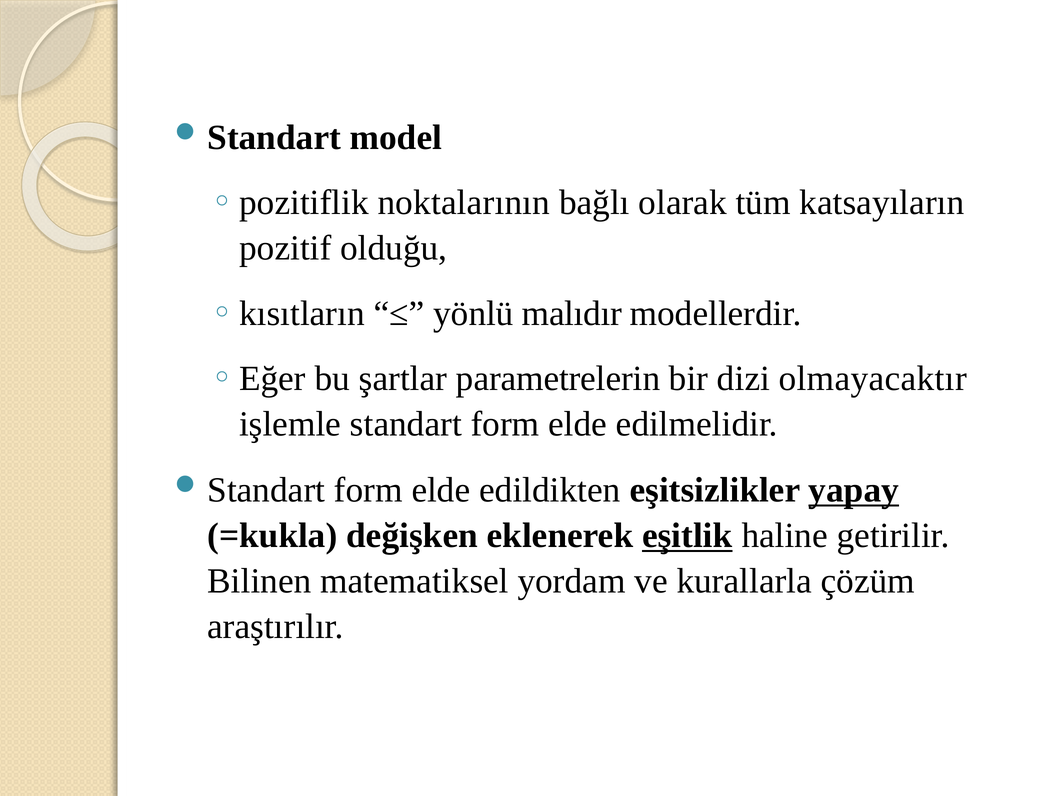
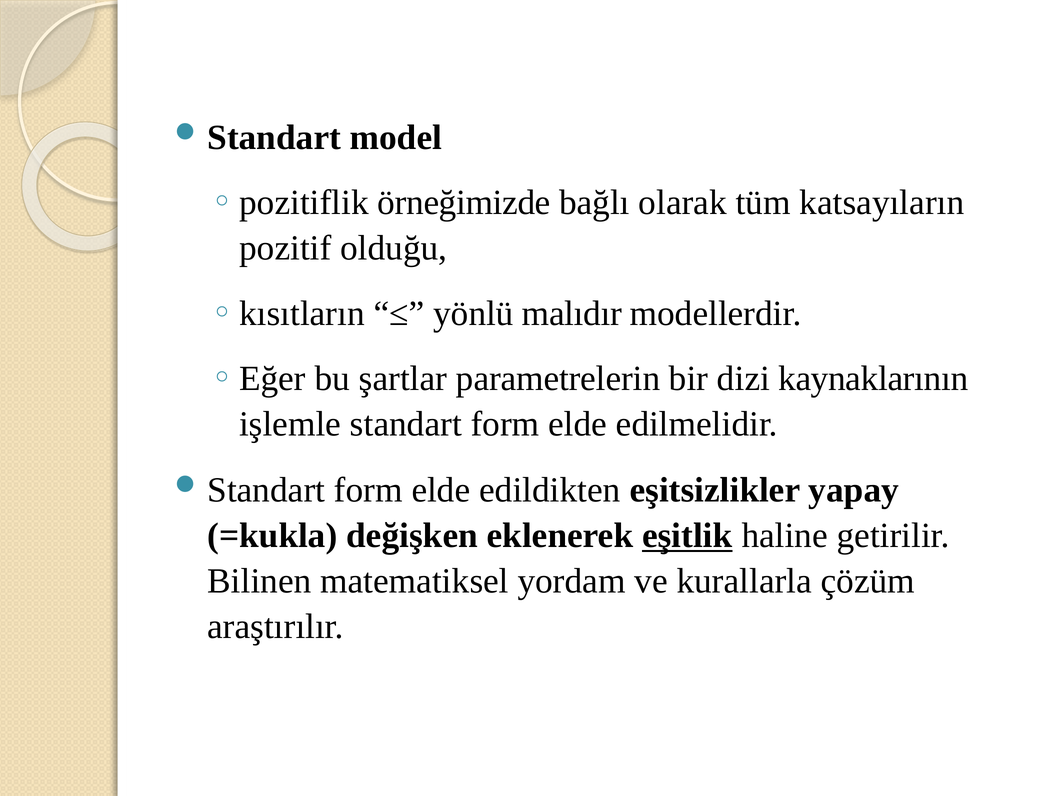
noktalarının: noktalarının -> örneğimizde
olmayacaktır: olmayacaktır -> kaynaklarının
yapay underline: present -> none
